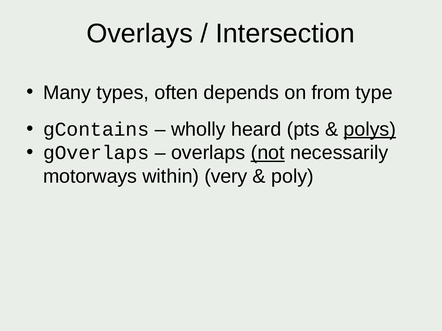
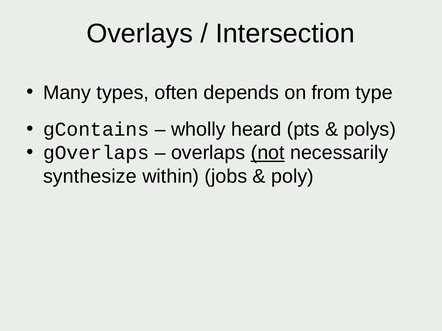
polys underline: present -> none
motorways: motorways -> synthesize
very: very -> jobs
